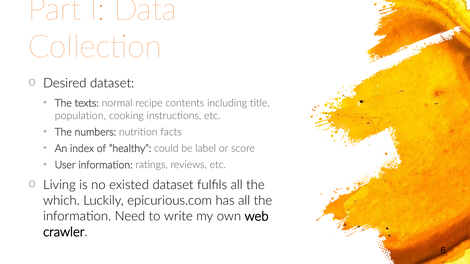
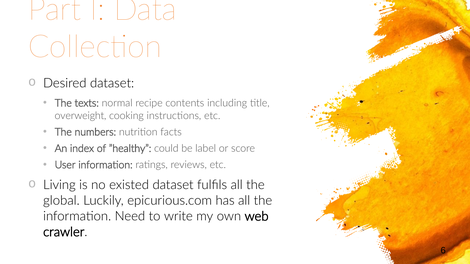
population: population -> overweight
which: which -> global
